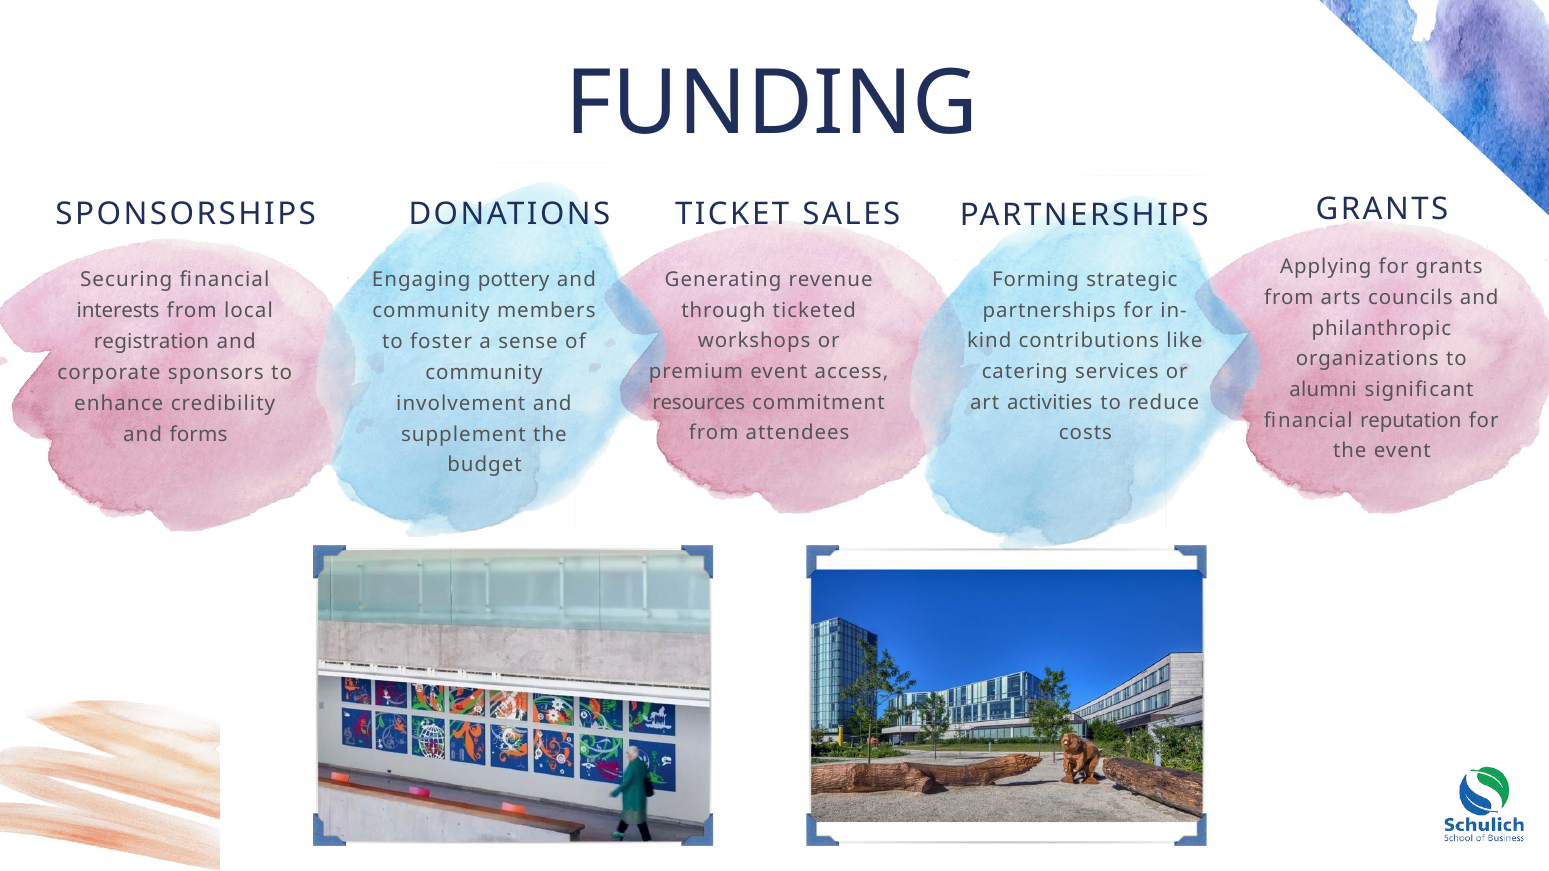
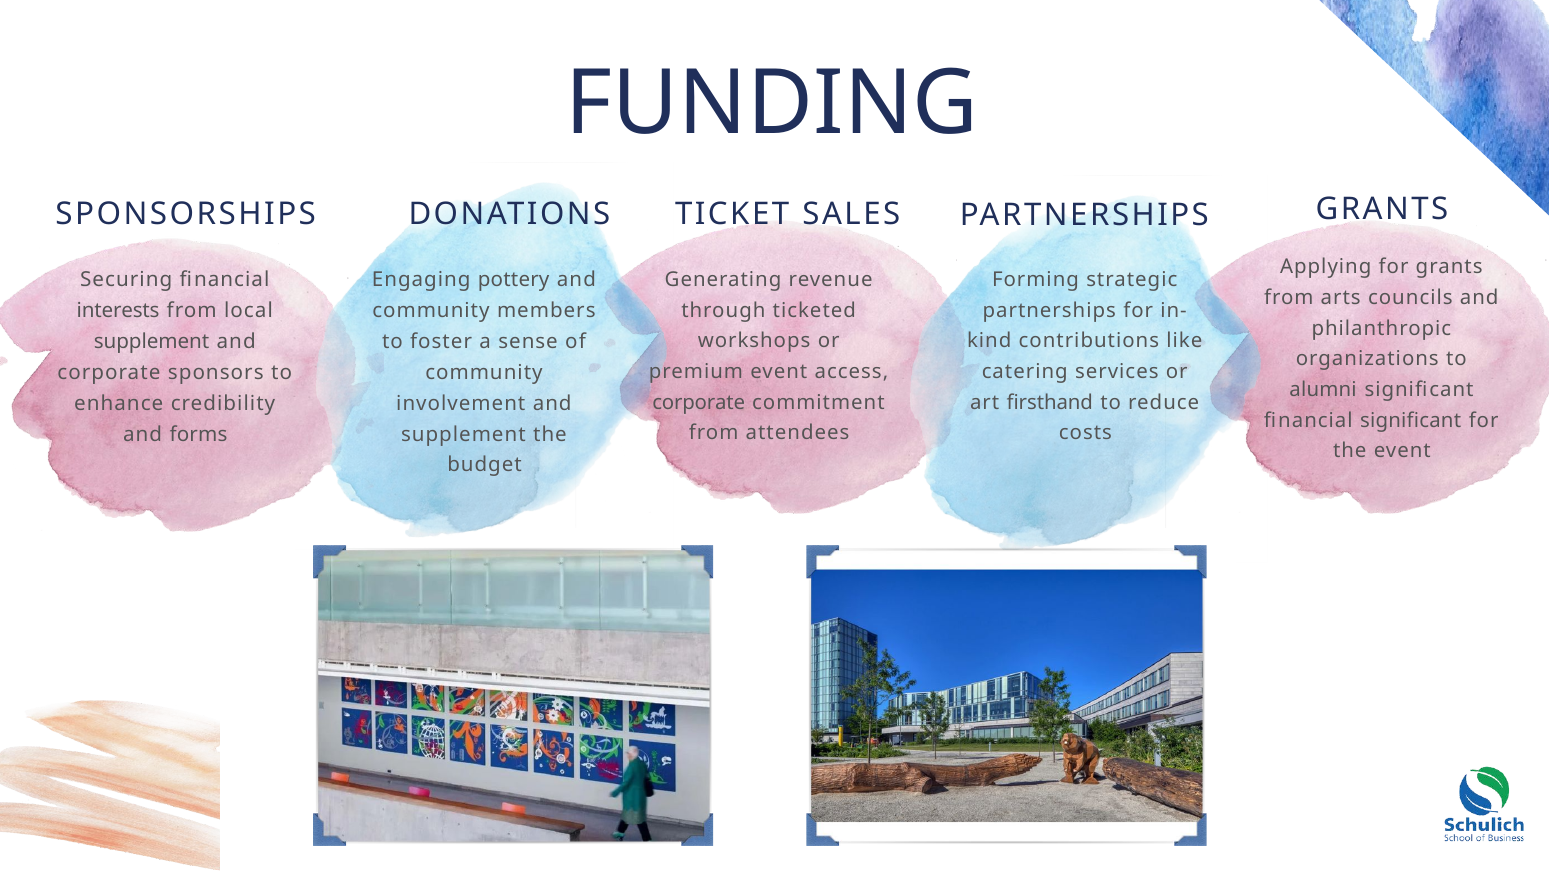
registration at (151, 342): registration -> supplement
resources at (699, 403): resources -> corporate
activities: activities -> firsthand
financial reputation: reputation -> significant
